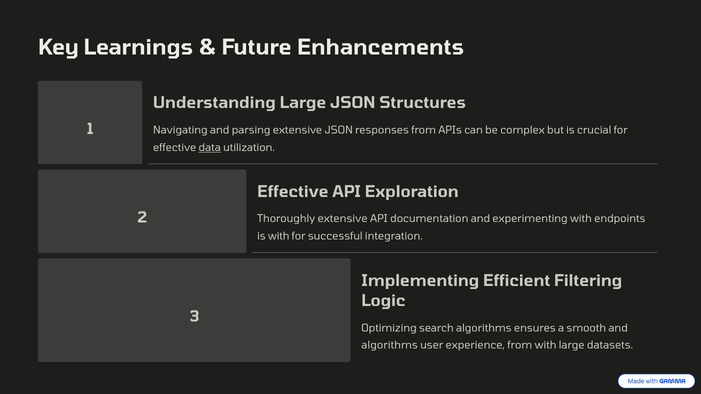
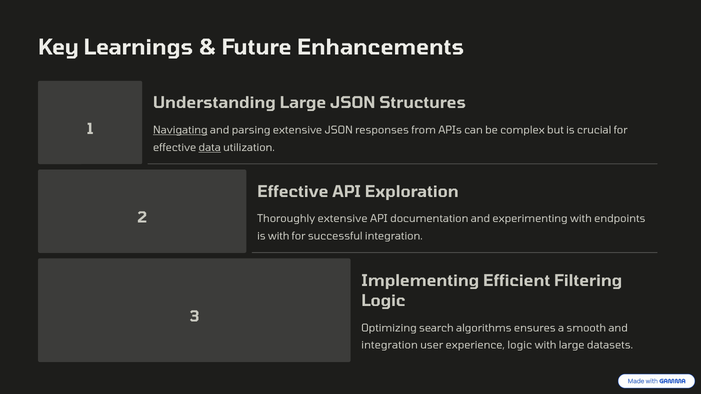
Navigating underline: none -> present
algorithms at (390, 346): algorithms -> integration
experience from: from -> logic
